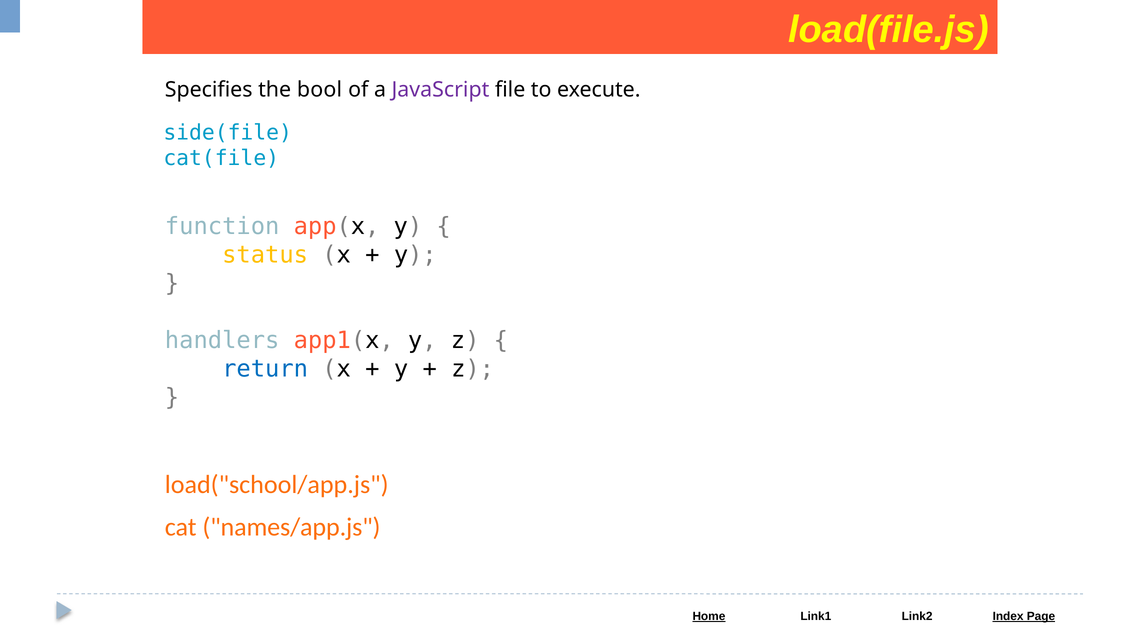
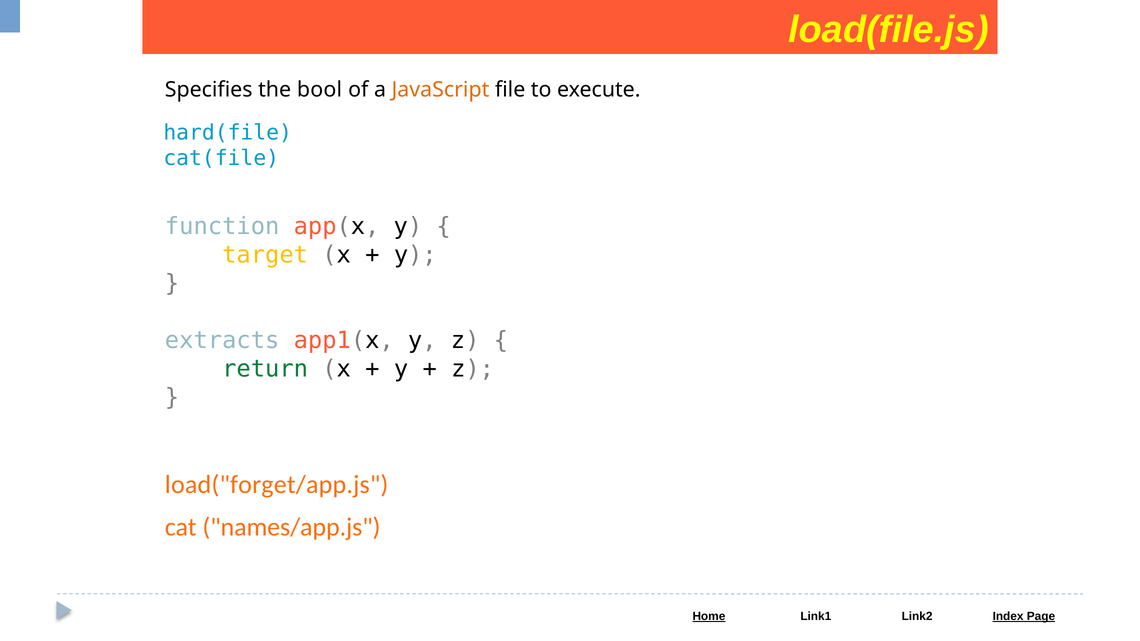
JavaScript colour: purple -> orange
side(file: side(file -> hard(file
status: status -> target
handlers: handlers -> extracts
return colour: blue -> green
load("school/app.js: load("school/app.js -> load("forget/app.js
